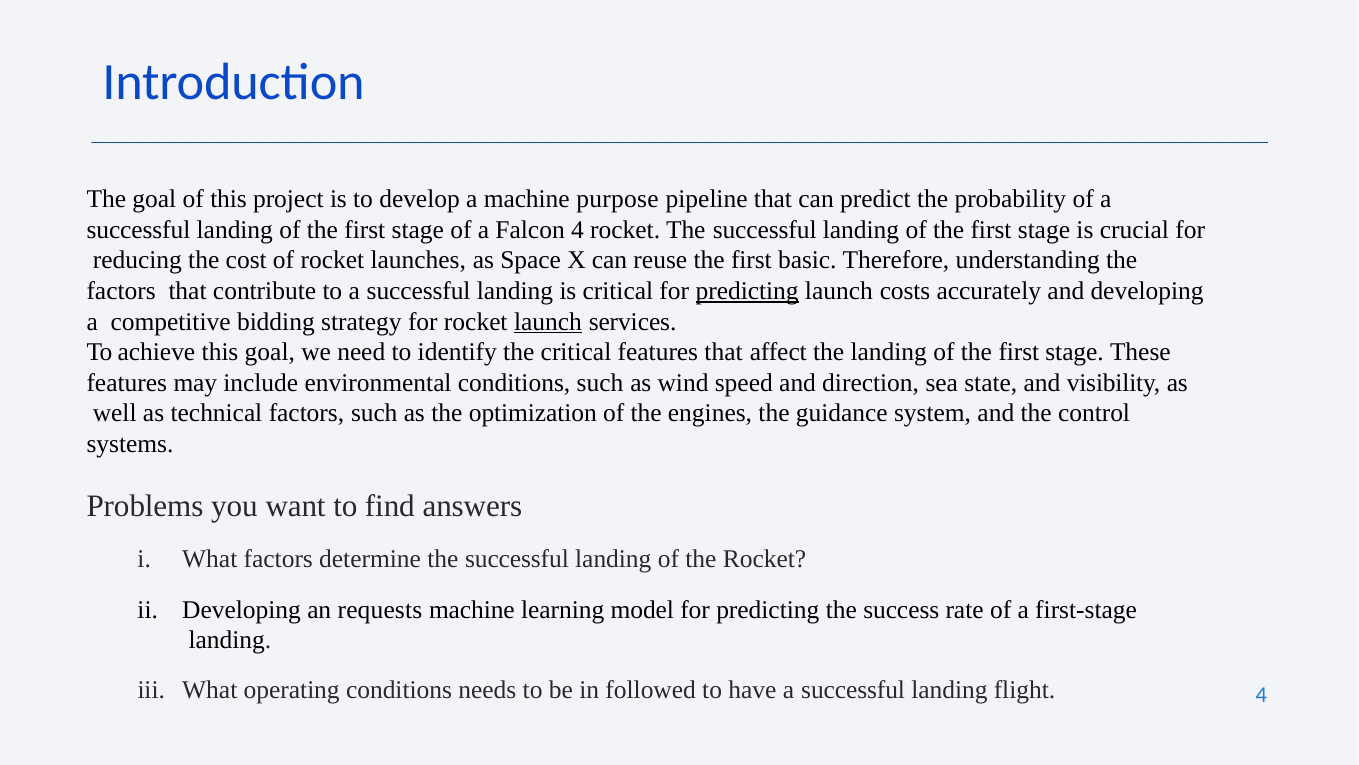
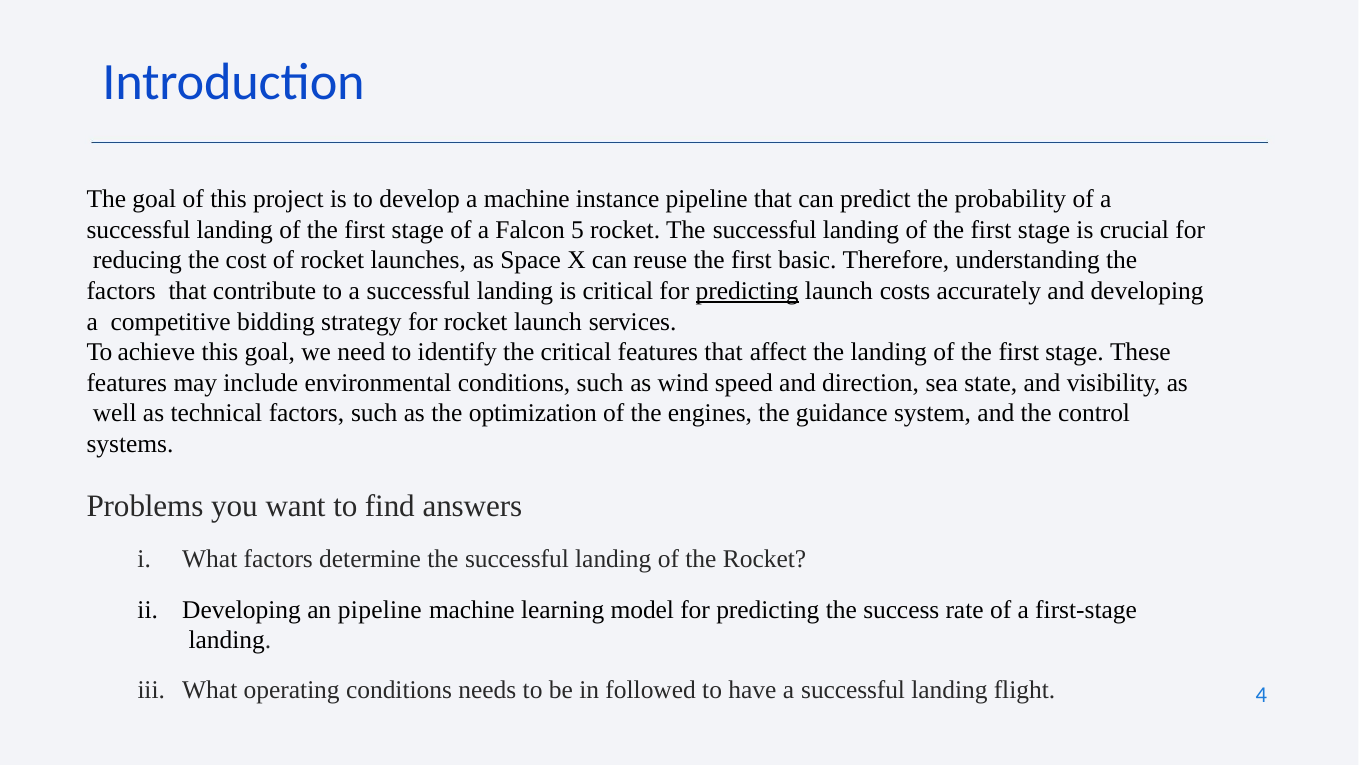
purpose: purpose -> instance
Falcon 4: 4 -> 5
launch at (548, 321) underline: present -> none
an requests: requests -> pipeline
